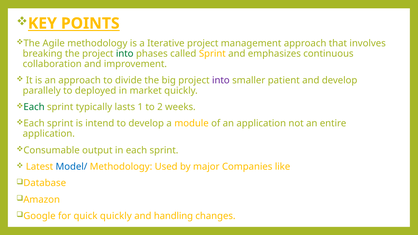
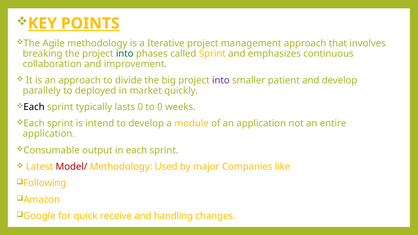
Each at (34, 107) colour: green -> black
lasts 1: 1 -> 0
to 2: 2 -> 0
Model/ colour: blue -> red
Database: Database -> Following
quick quickly: quickly -> receive
